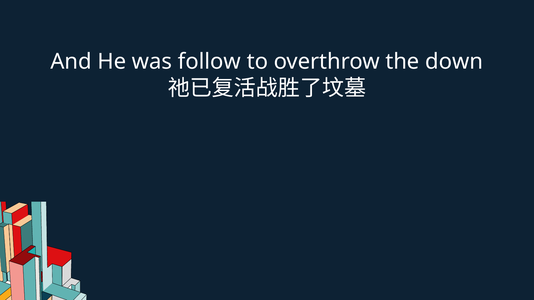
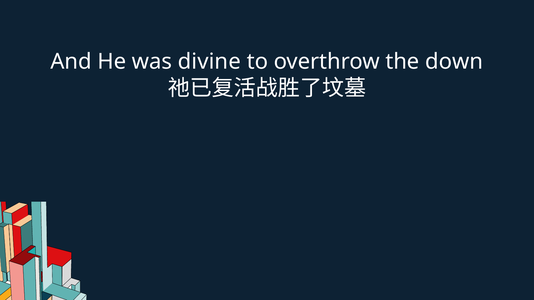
follow: follow -> divine
